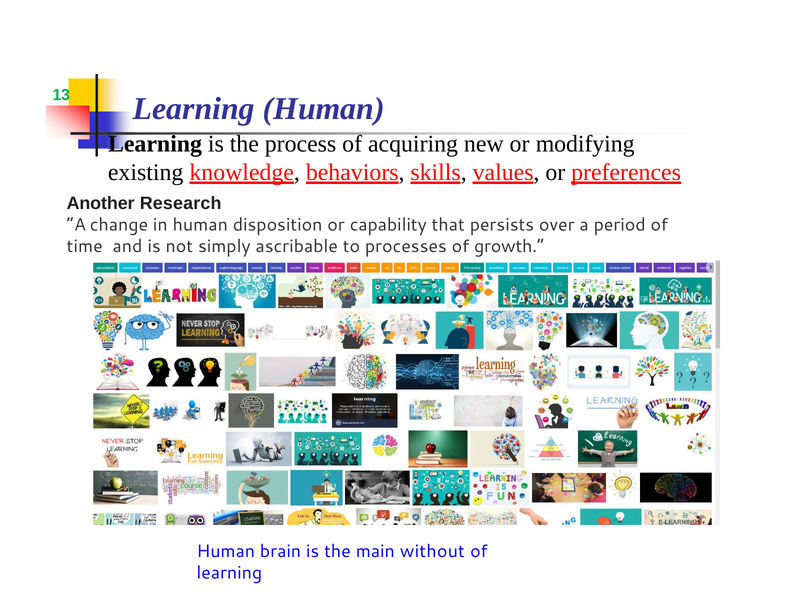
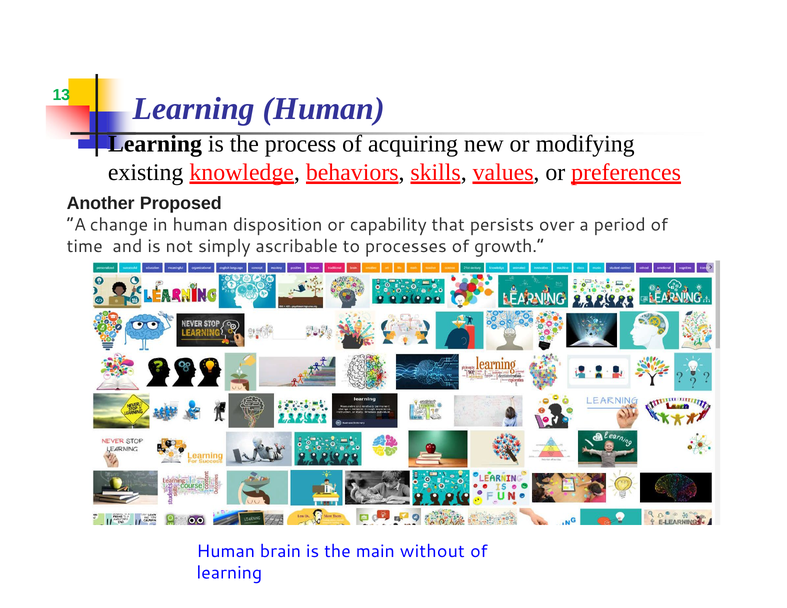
Research: Research -> Proposed
